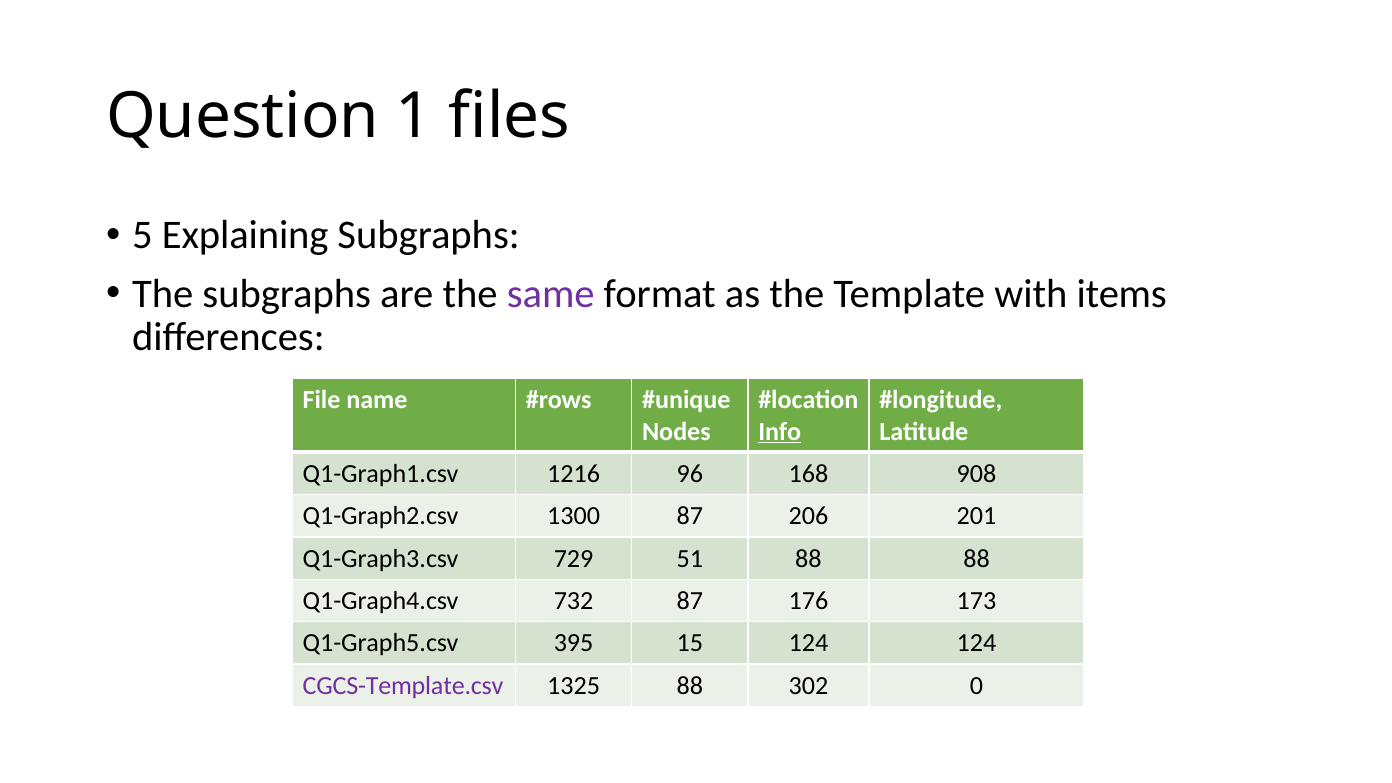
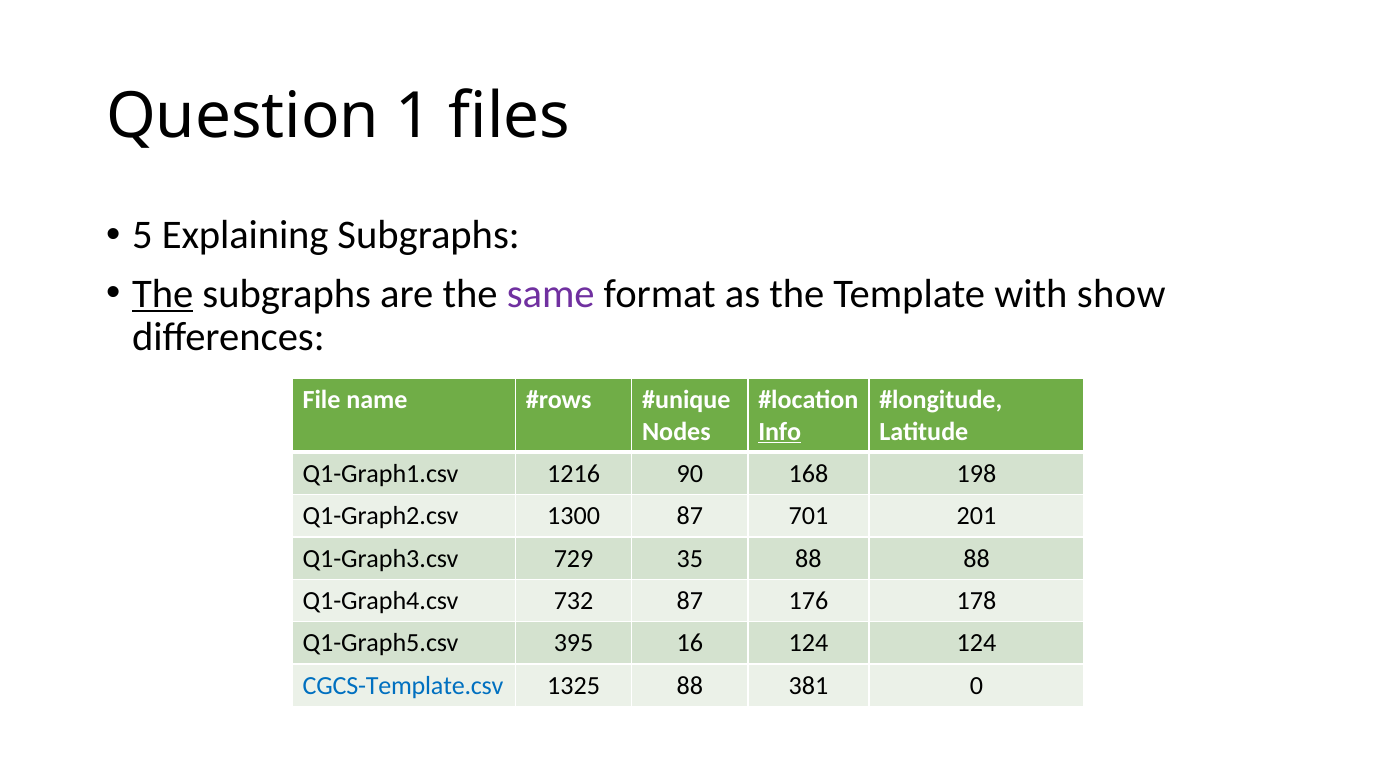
The at (163, 294) underline: none -> present
items: items -> show
96: 96 -> 90
908: 908 -> 198
206: 206 -> 701
51: 51 -> 35
173: 173 -> 178
15: 15 -> 16
CGCS-Template.csv colour: purple -> blue
302: 302 -> 381
